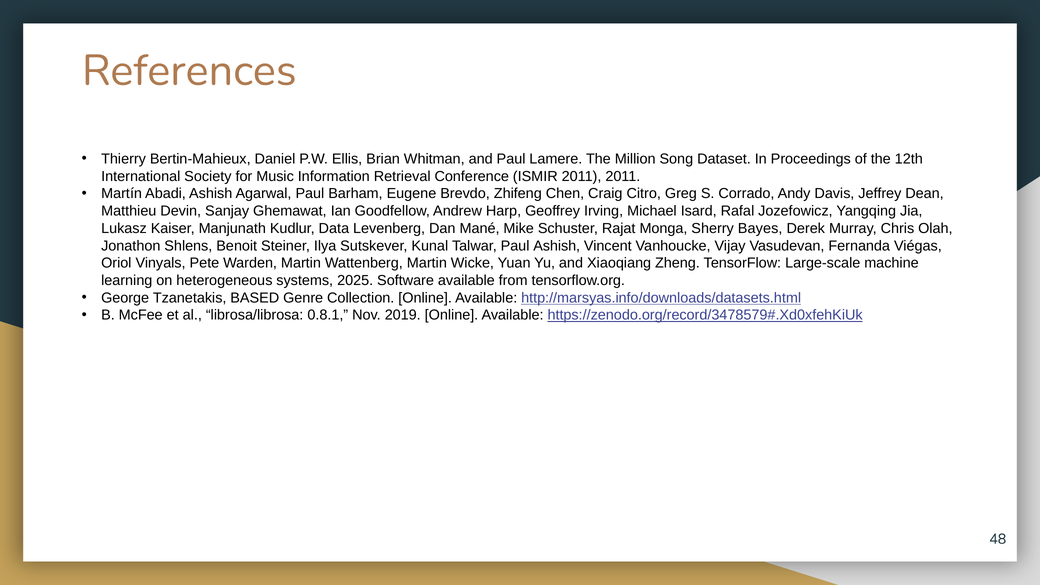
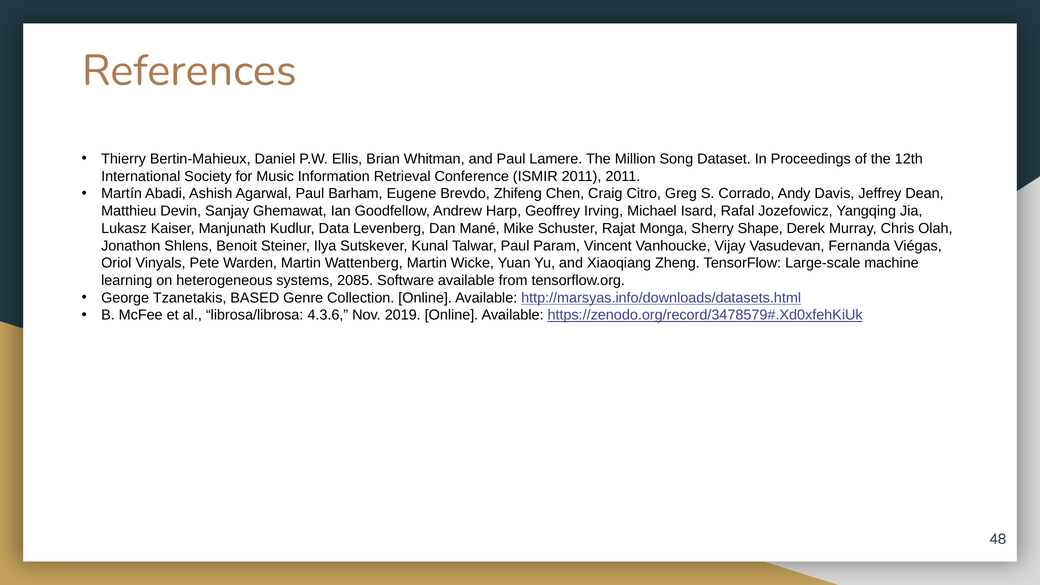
Bayes: Bayes -> Shape
Paul Ashish: Ashish -> Param
2025: 2025 -> 2085
0.8.1: 0.8.1 -> 4.3.6
